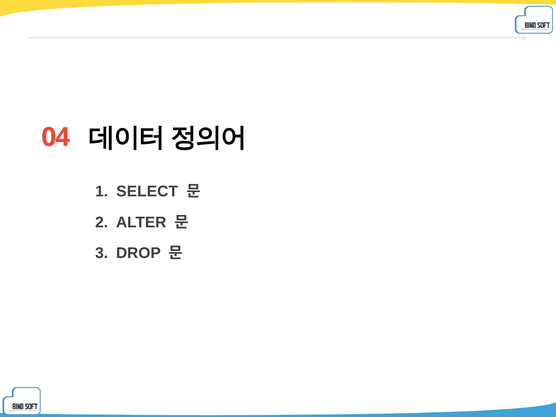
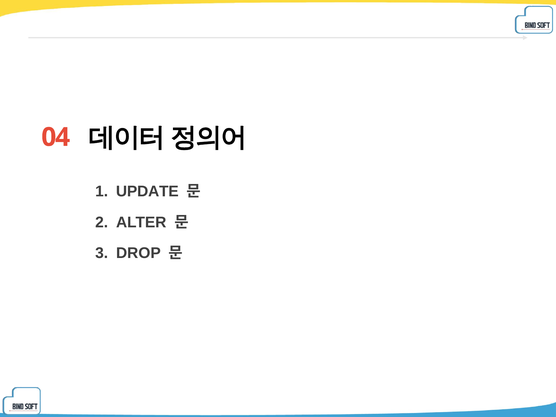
SELECT: SELECT -> UPDATE
